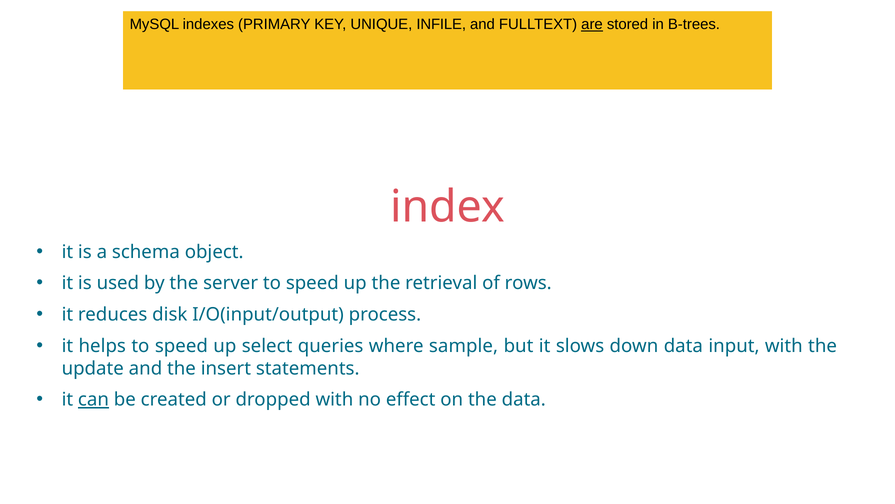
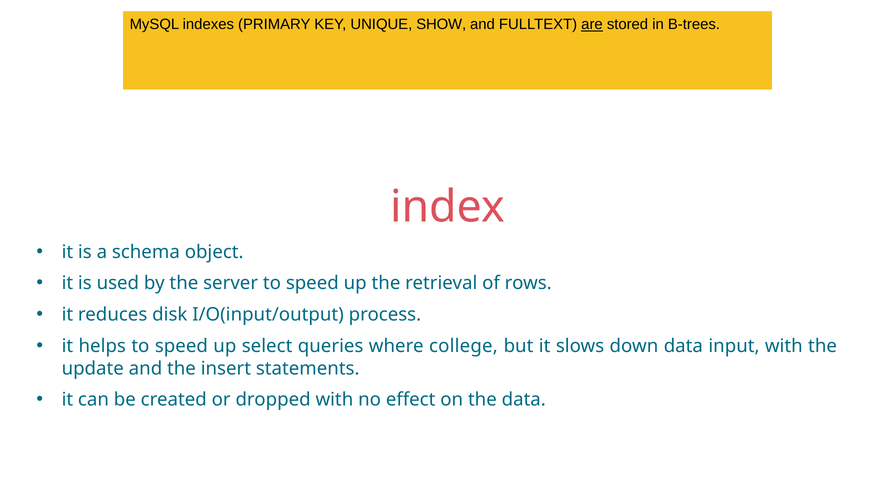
INFILE: INFILE -> SHOW
sample: sample -> college
can underline: present -> none
